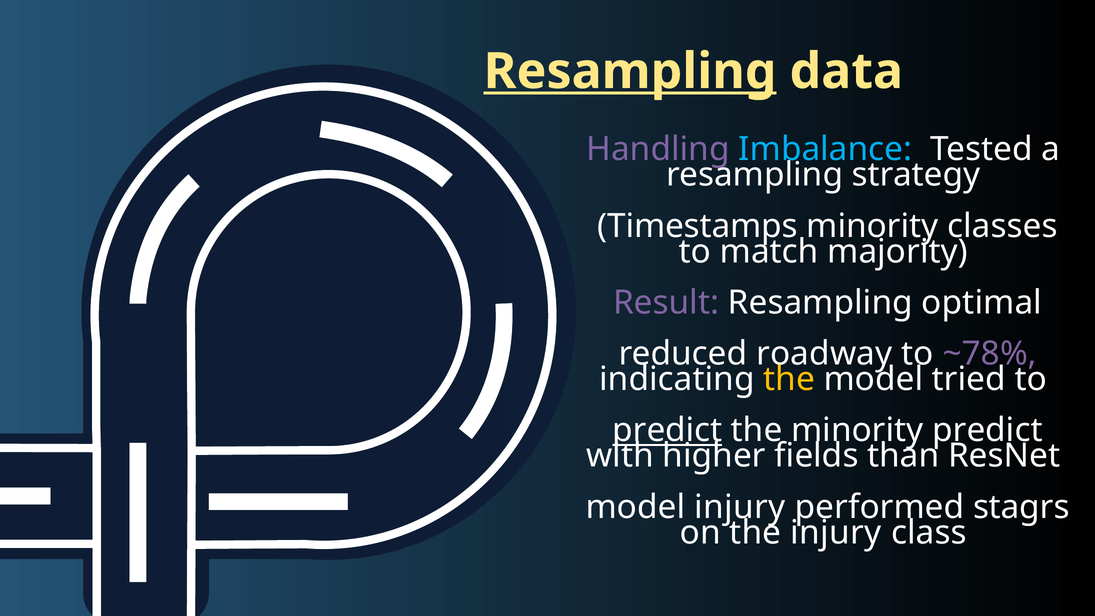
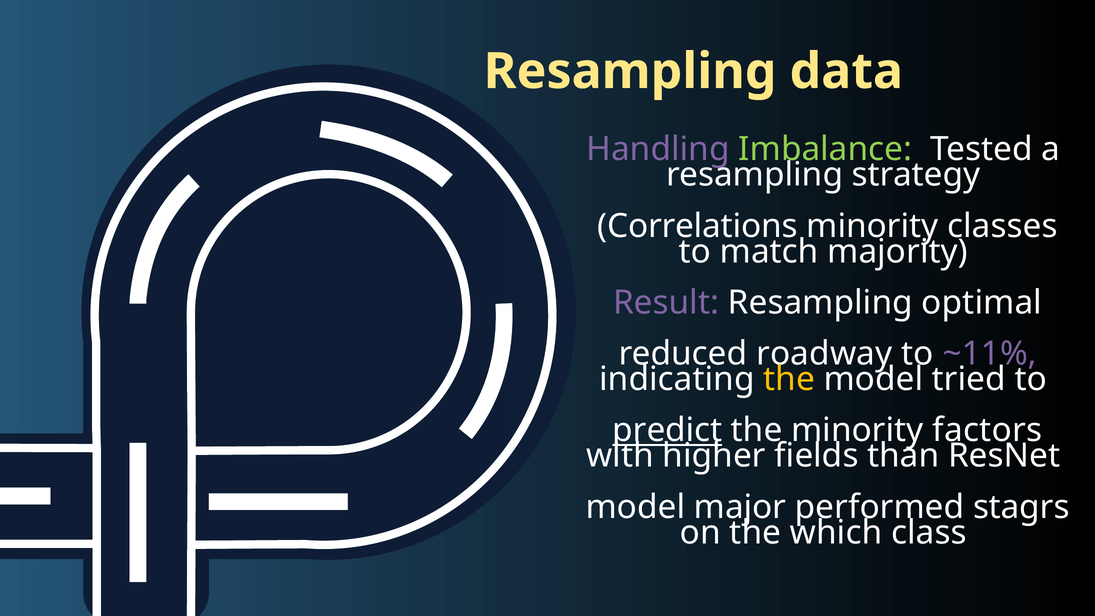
Resampling at (630, 71) underline: present -> none
Imbalance colour: light blue -> light green
Timestamps: Timestamps -> Correlations
~78%: ~78% -> ~11%
minority predict: predict -> factors
model injury: injury -> major
the injury: injury -> which
